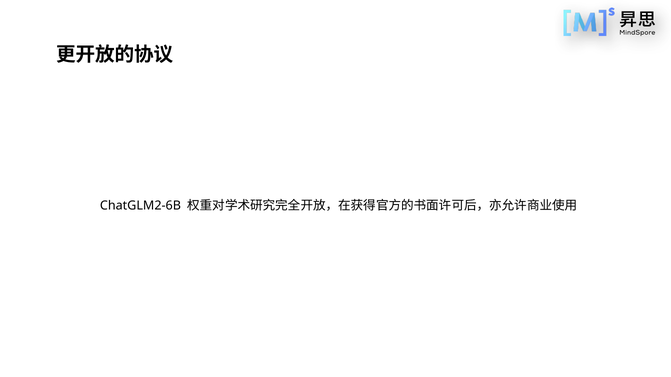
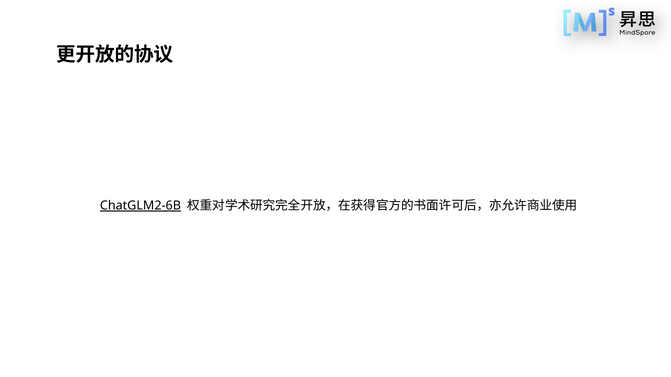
ChatGLM2-6B underline: none -> present
